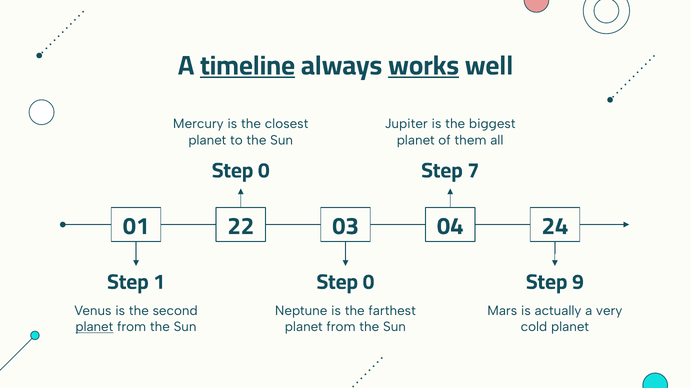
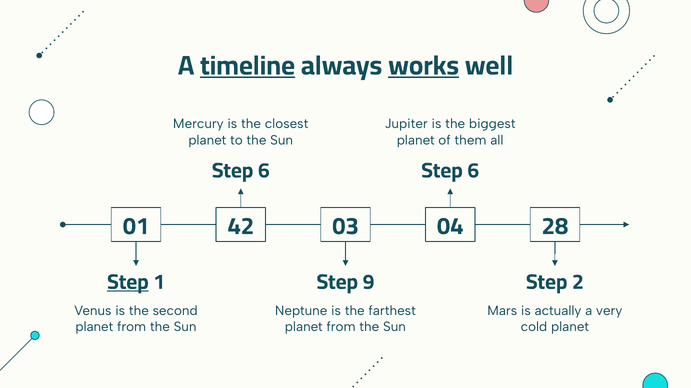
0 at (264, 171): 0 -> 6
7 at (473, 171): 7 -> 6
22: 22 -> 42
24: 24 -> 28
Step at (128, 282) underline: none -> present
0 at (369, 282): 0 -> 9
9: 9 -> 2
planet at (94, 328) underline: present -> none
